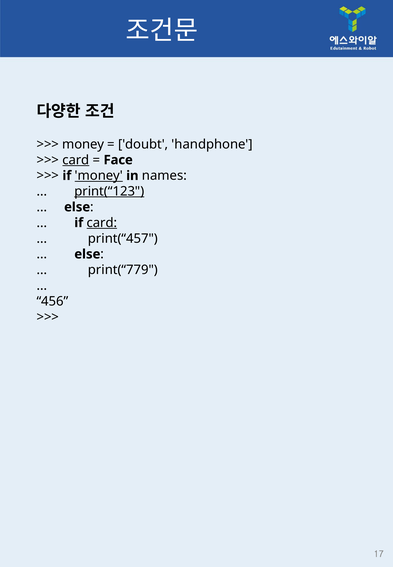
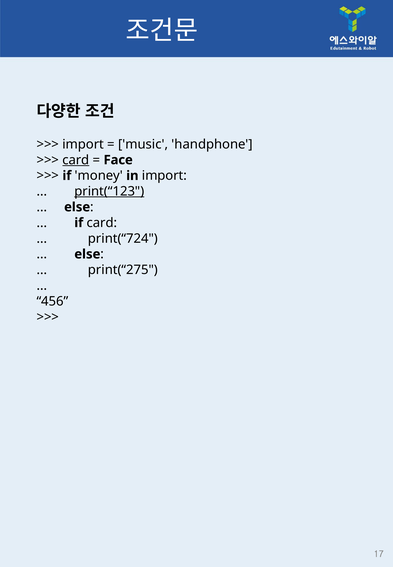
money at (83, 144): money -> import
doubt: doubt -> music
money at (99, 176) underline: present -> none
in names: names -> import
card at (102, 223) underline: present -> none
print(“457: print(“457 -> print(“724
print(“779: print(“779 -> print(“275
